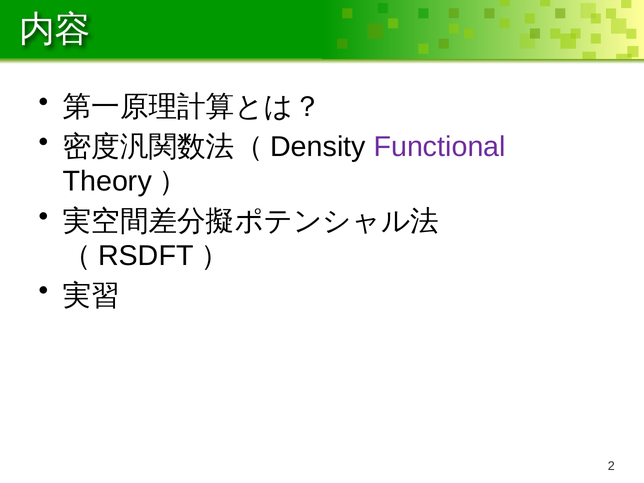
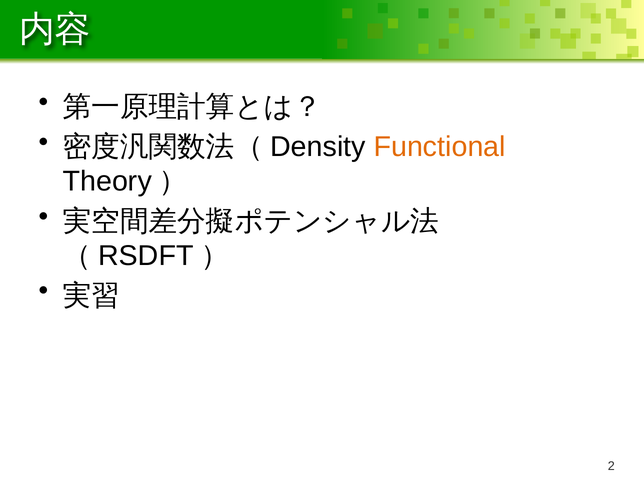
Functional colour: purple -> orange
